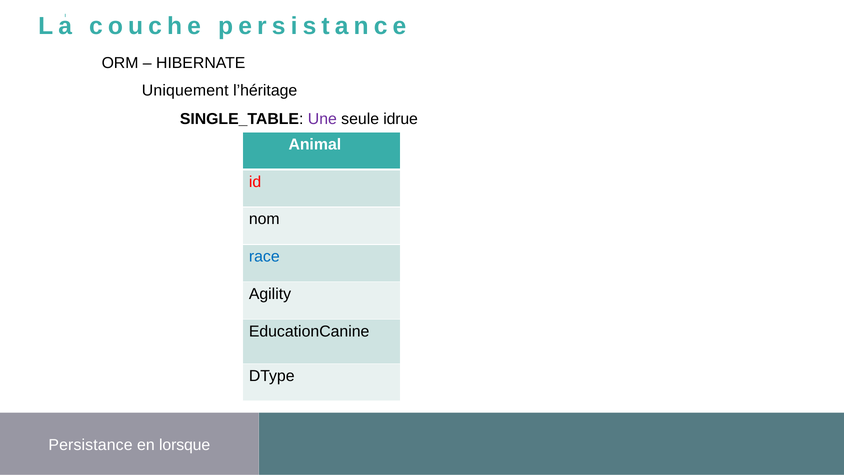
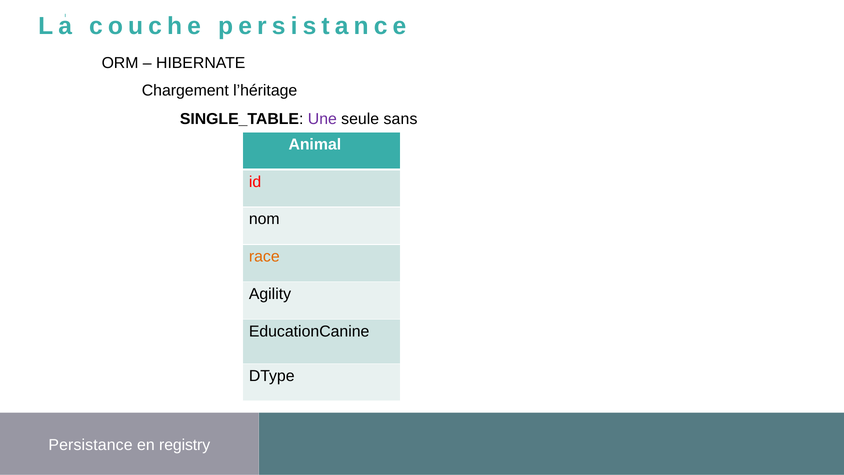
Uniquement: Uniquement -> Chargement
idrue: idrue -> sans
race colour: blue -> orange
lorsque: lorsque -> registry
